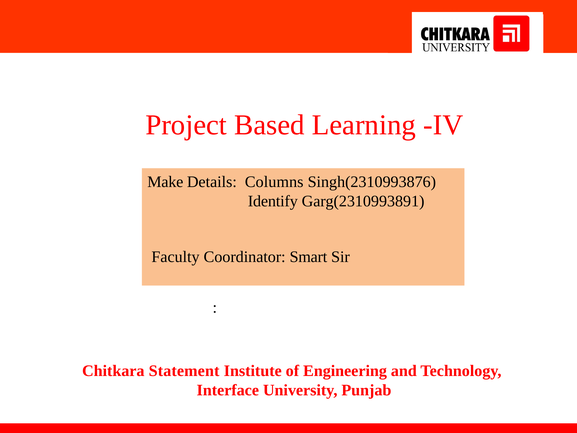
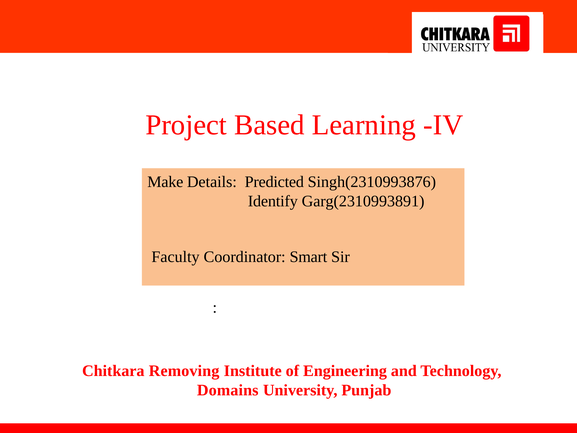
Columns: Columns -> Predicted
Statement: Statement -> Removing
Interface: Interface -> Domains
